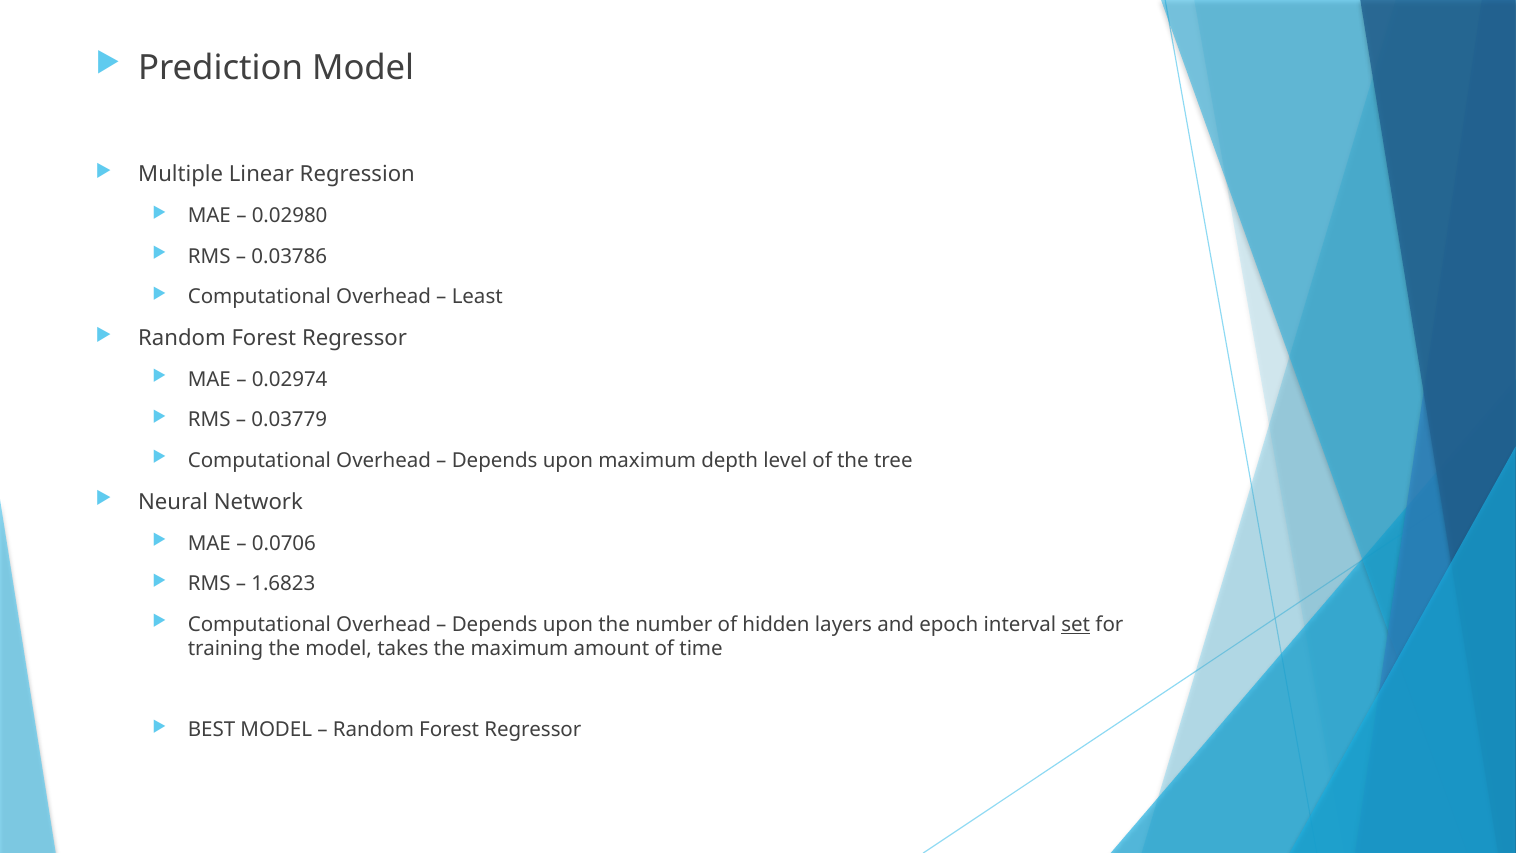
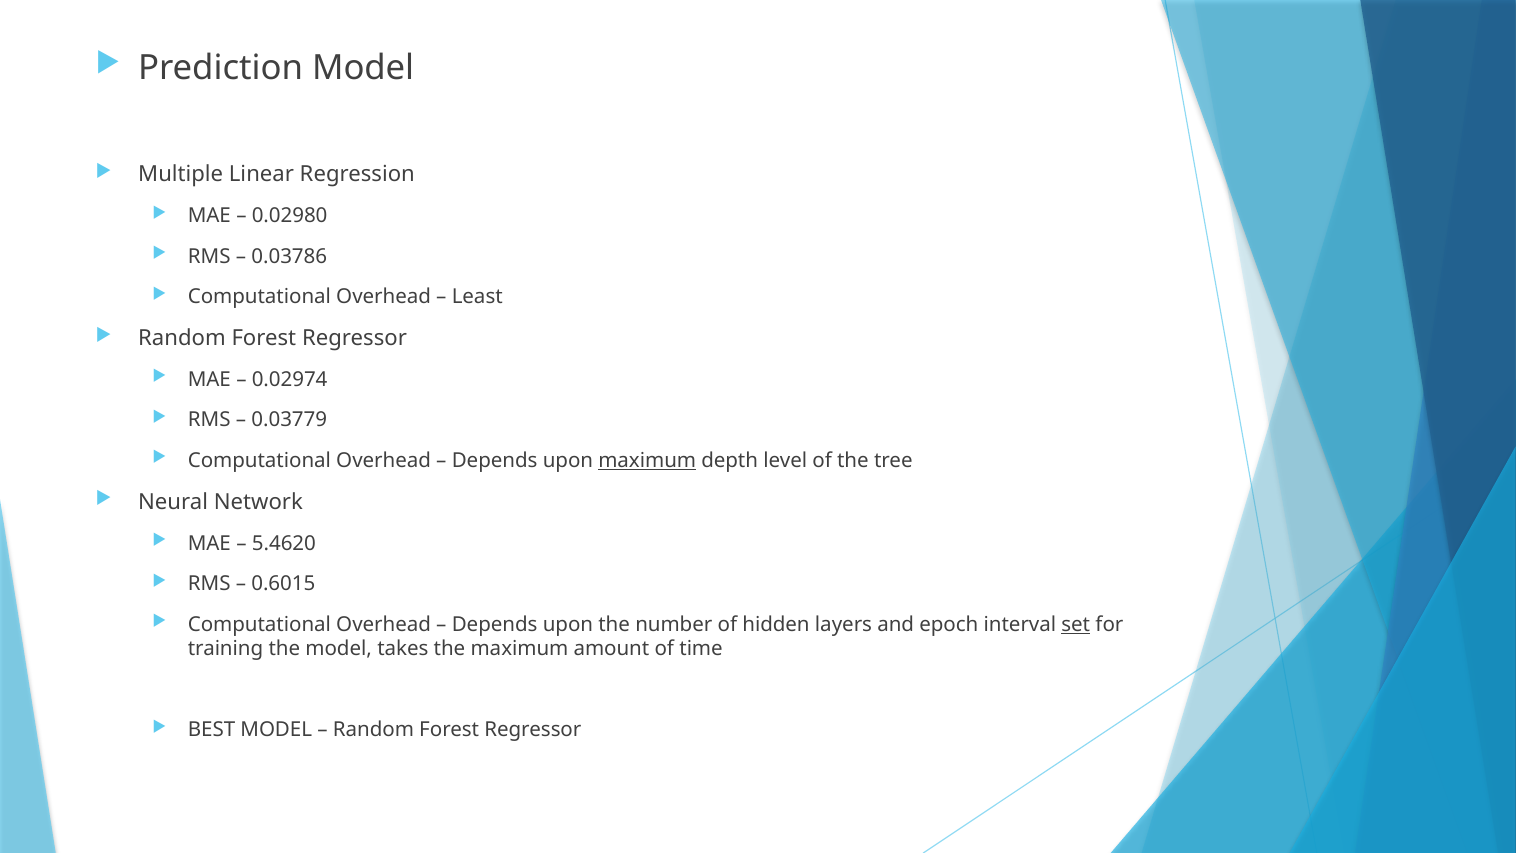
maximum at (647, 460) underline: none -> present
0.0706: 0.0706 -> 5.4620
1.6823: 1.6823 -> 0.6015
